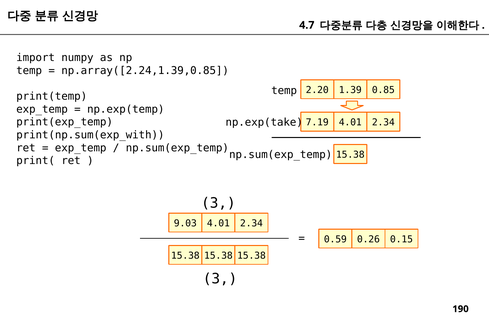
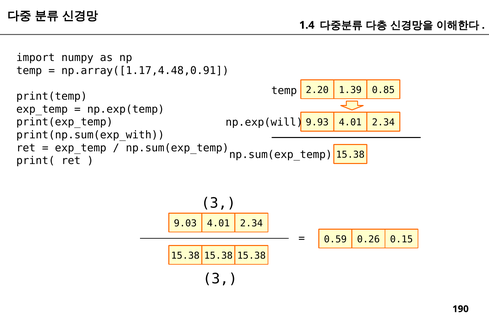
4.7: 4.7 -> 1.4
np.array([2.24,1.39,0.85: np.array([2.24,1.39,0.85 -> np.array([1.17,4.48,0.91
np.exp(take: np.exp(take -> np.exp(will
7.19: 7.19 -> 9.93
